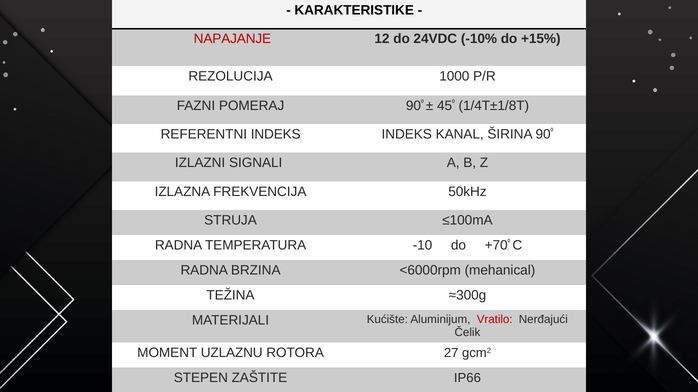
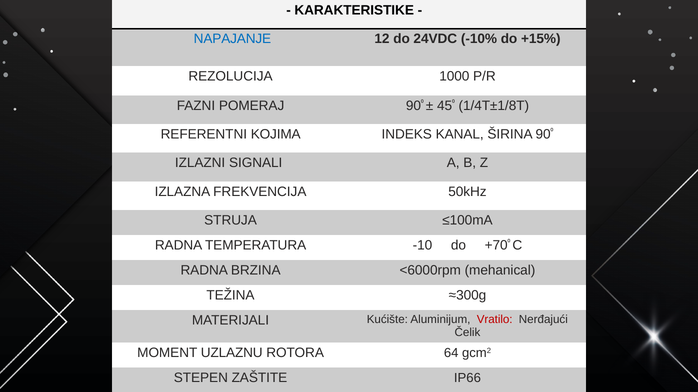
NAPAJANJE colour: red -> blue
REFERENTNI INDEKS: INDEKS -> KOJIMA
27: 27 -> 64
